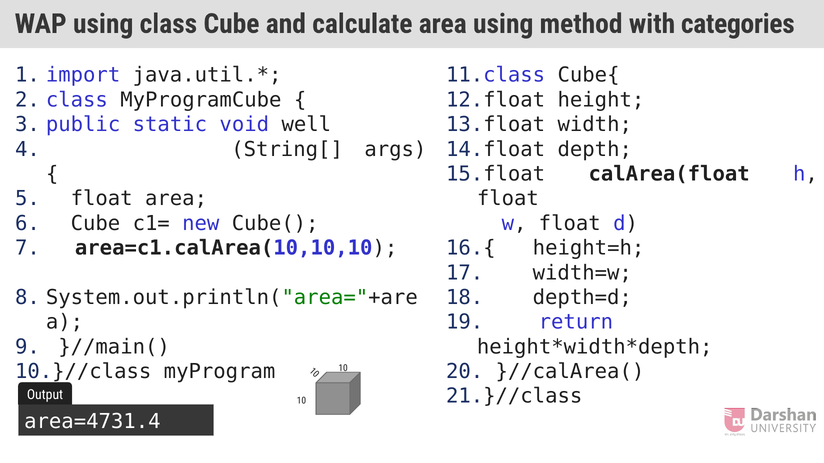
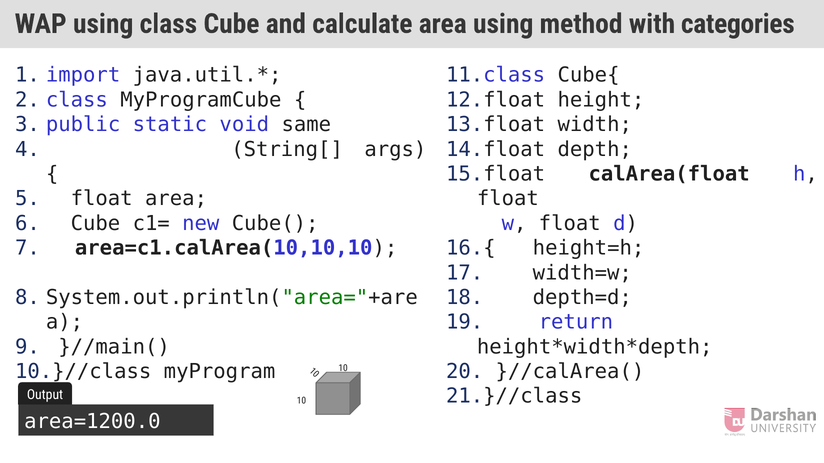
well: well -> same
area=4731.4: area=4731.4 -> area=1200.0
